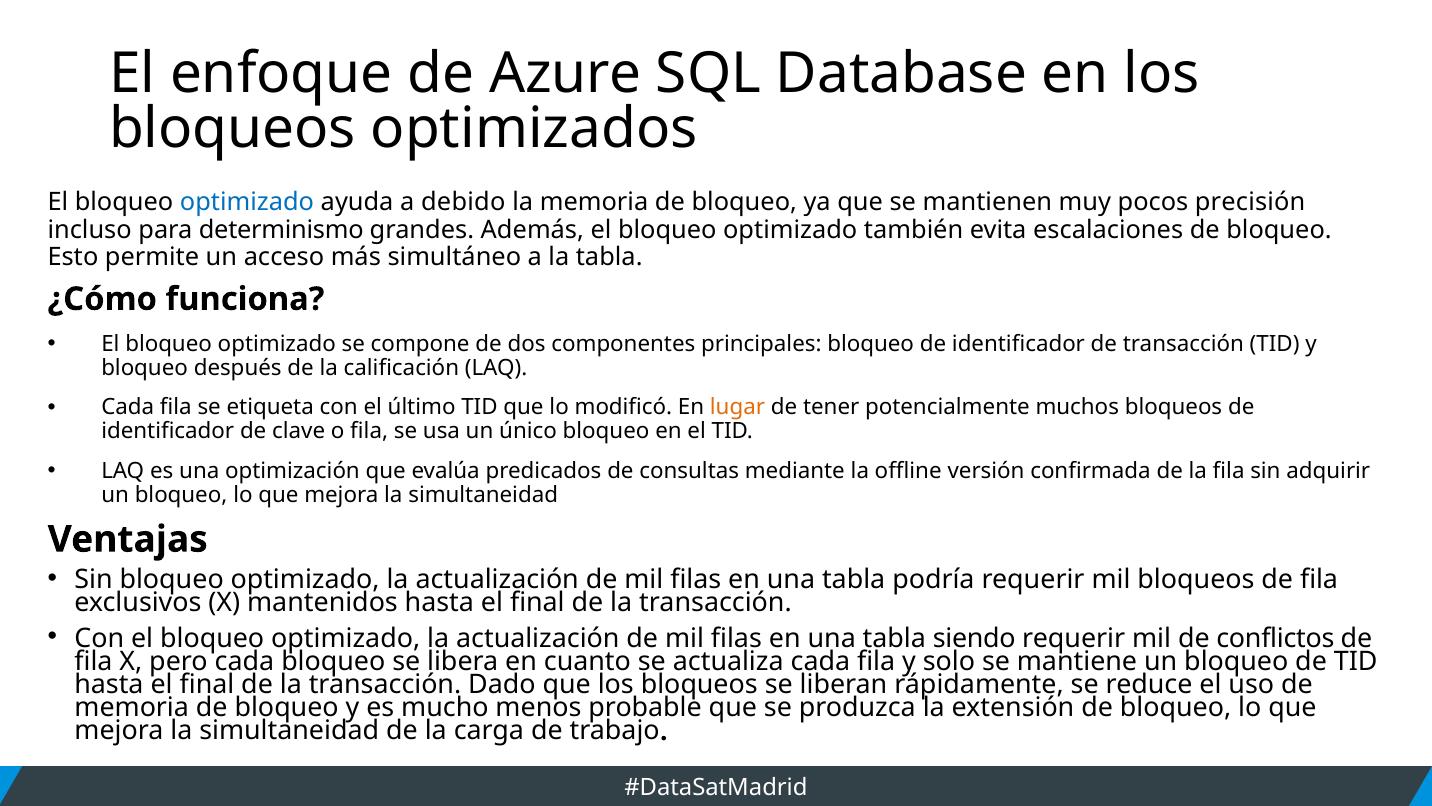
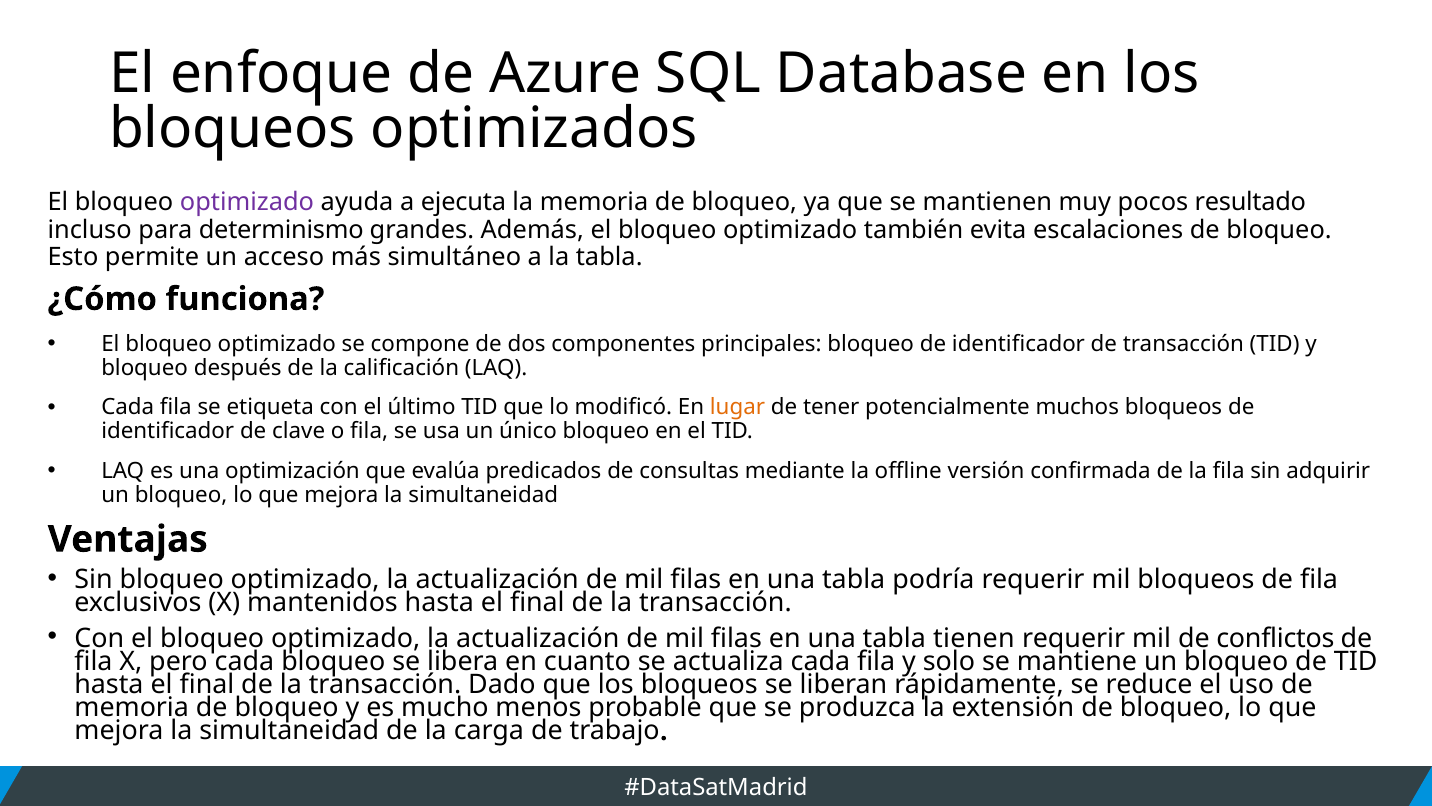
optimizado at (247, 202) colour: blue -> purple
debido: debido -> ejecuta
precisión: precisión -> resultado
siendo: siendo -> tienen
